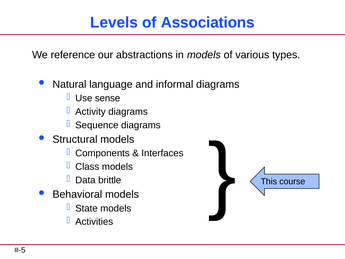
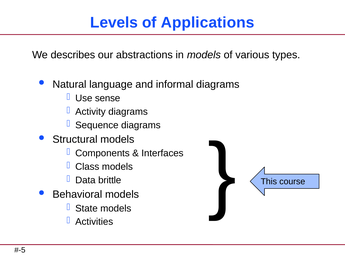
Associations: Associations -> Applications
reference: reference -> describes
